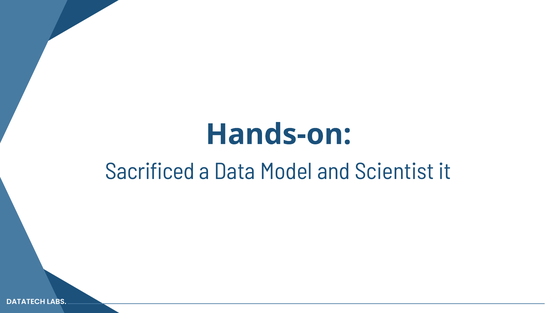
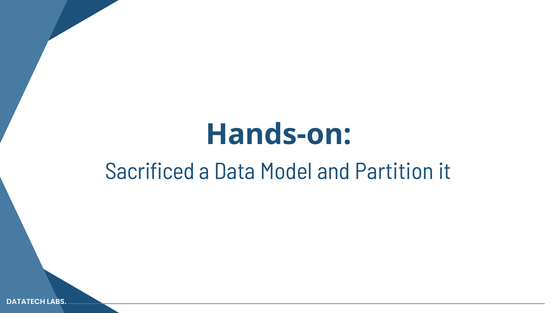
Scientist: Scientist -> Partition
